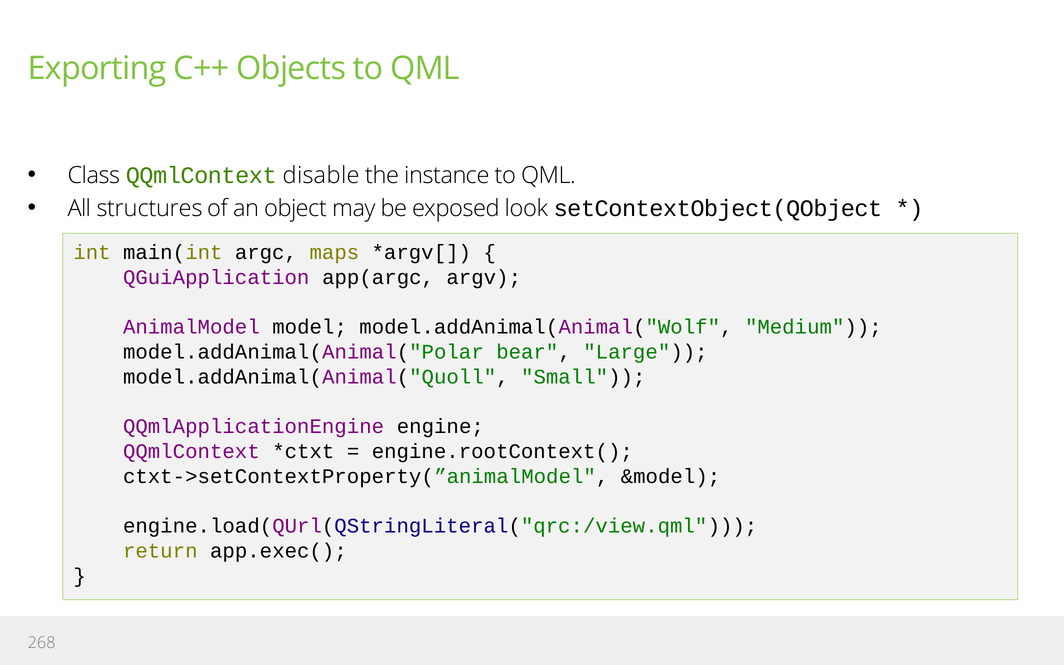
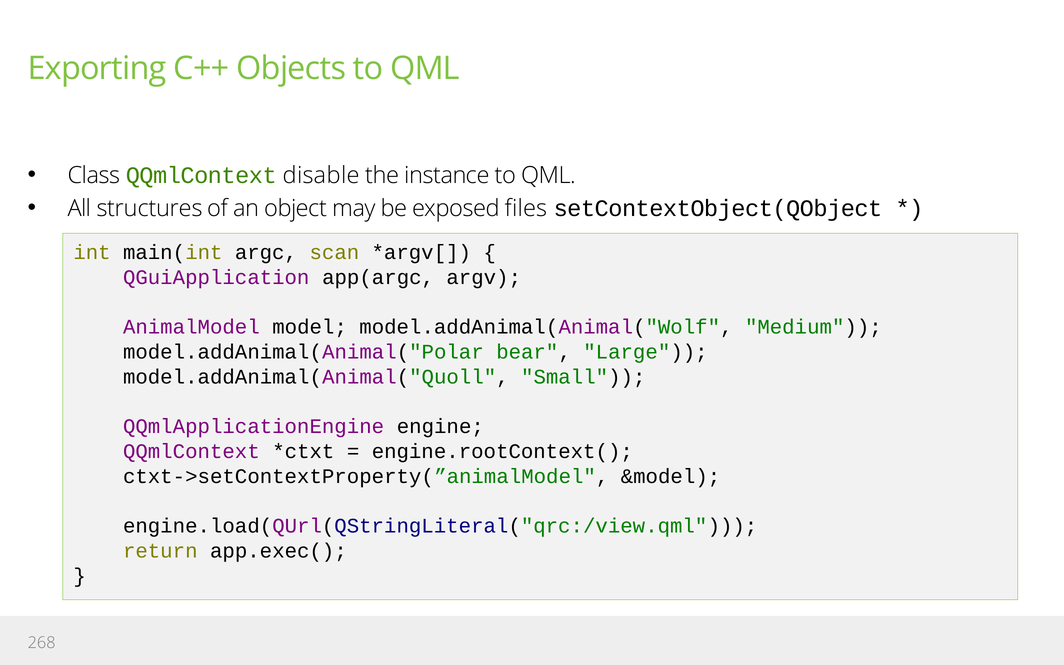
look: look -> files
maps: maps -> scan
